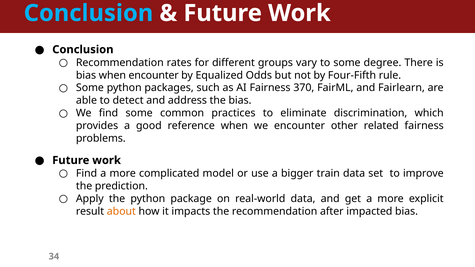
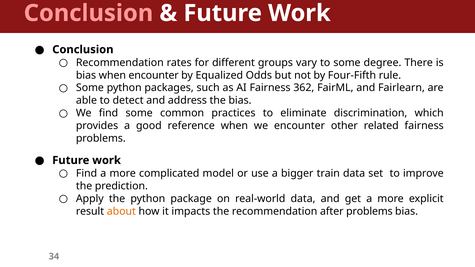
Conclusion at (88, 13) colour: light blue -> pink
370: 370 -> 362
after impacted: impacted -> problems
